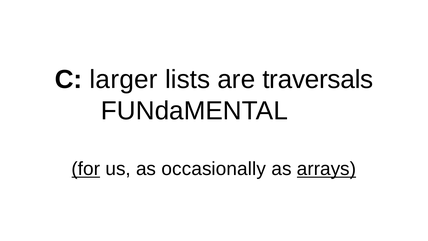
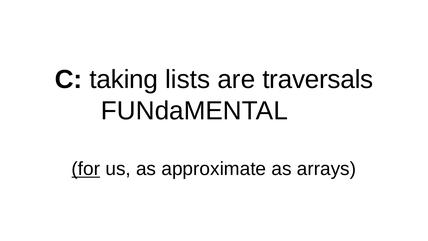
larger: larger -> taking
occasionally: occasionally -> approximate
arrays underline: present -> none
